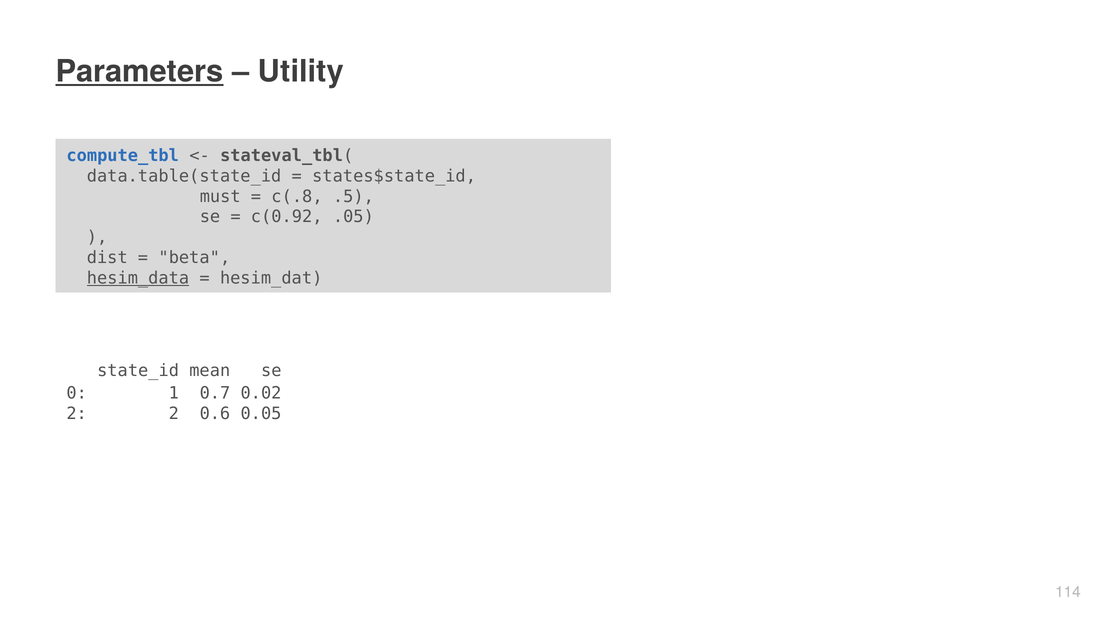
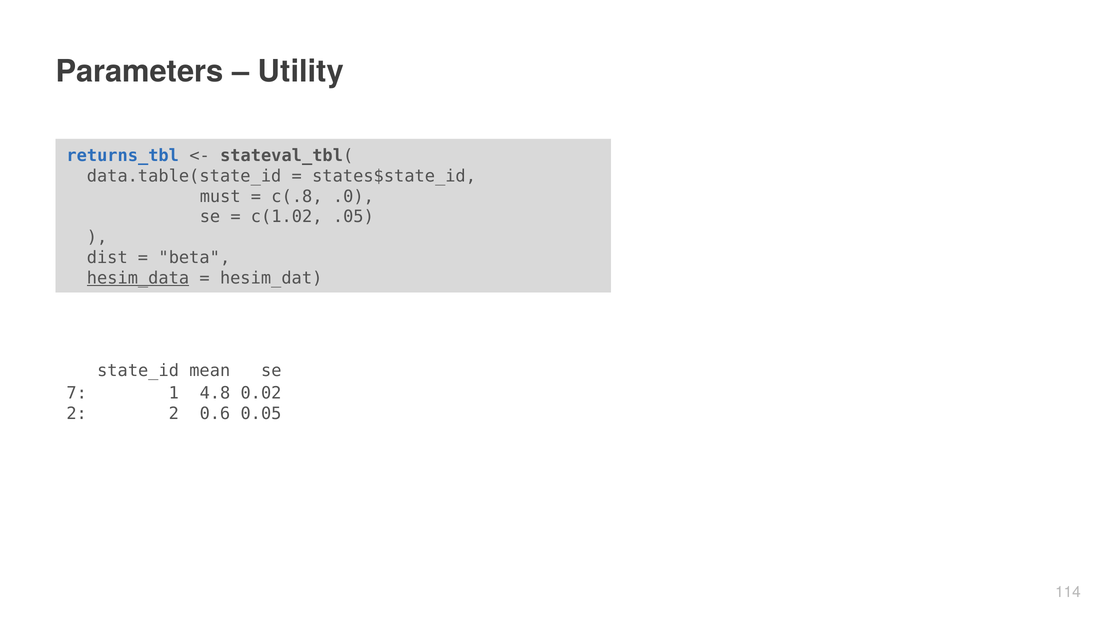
Parameters underline: present -> none
compute_tbl: compute_tbl -> returns_tbl
.5: .5 -> .0
c(0.92: c(0.92 -> c(1.02
0: 0 -> 7
0.7: 0.7 -> 4.8
